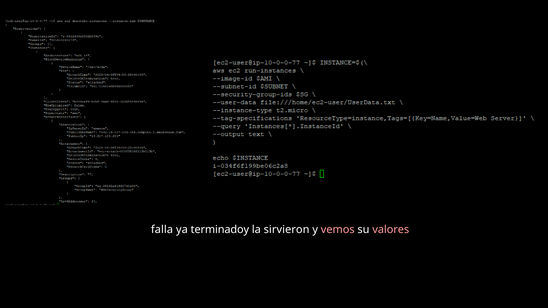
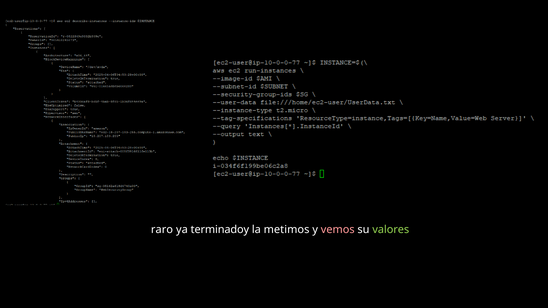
falla: falla -> raro
sirvieron: sirvieron -> metimos
valores colour: pink -> light green
